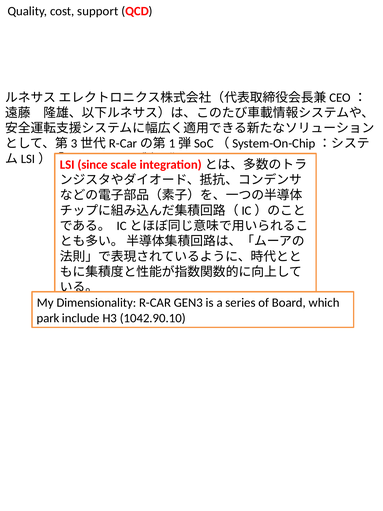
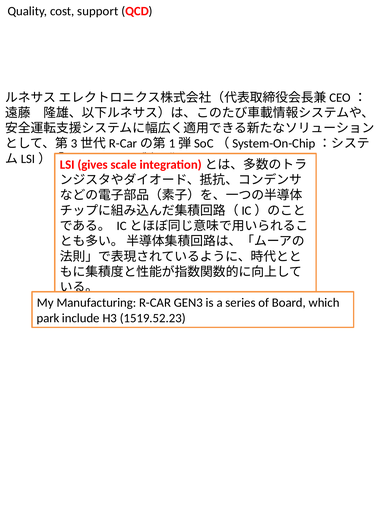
since: since -> gives
Dimensionality: Dimensionality -> Manufacturing
1042.90.10: 1042.90.10 -> 1519.52.23
